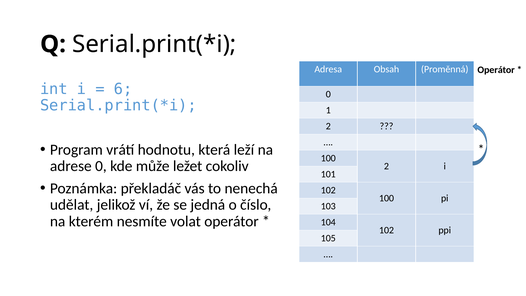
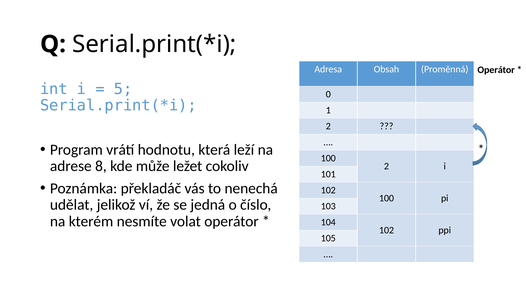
6: 6 -> 5
adrese 0: 0 -> 8
